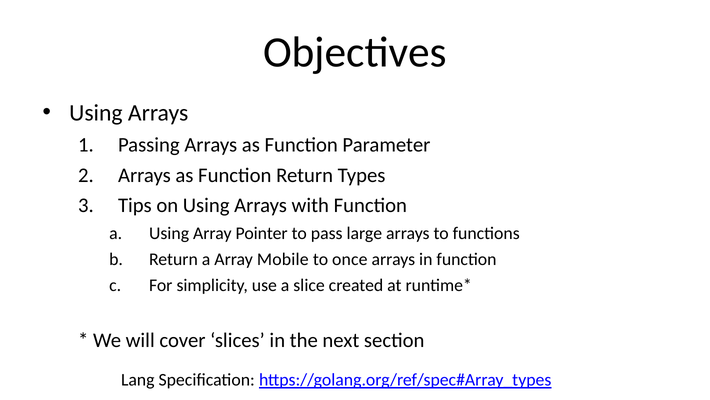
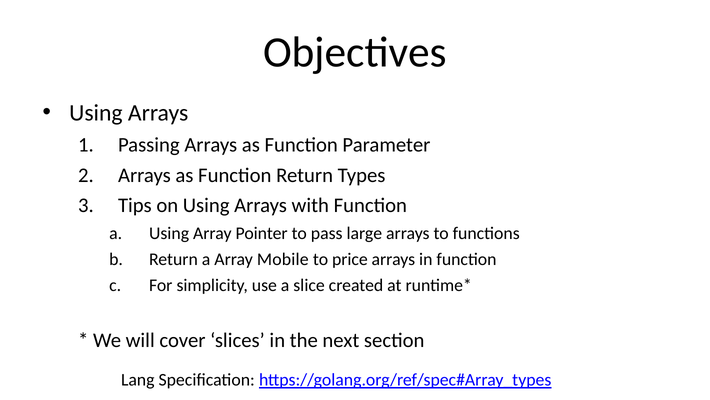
once: once -> price
